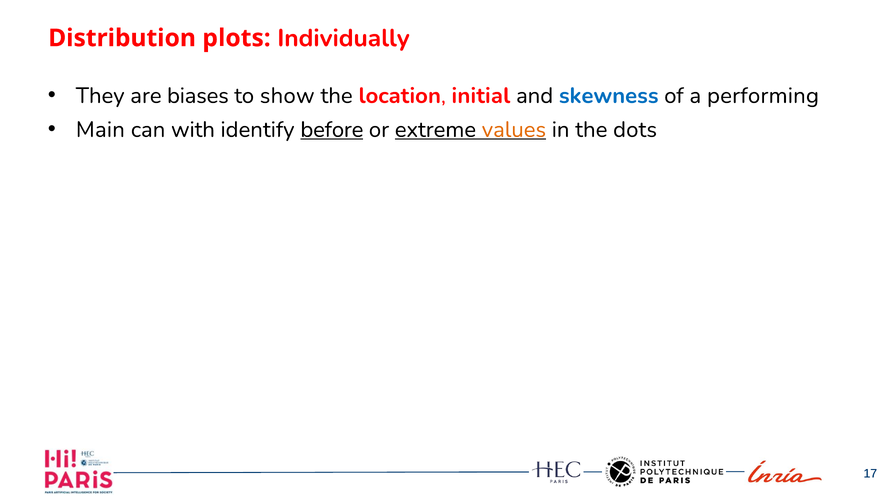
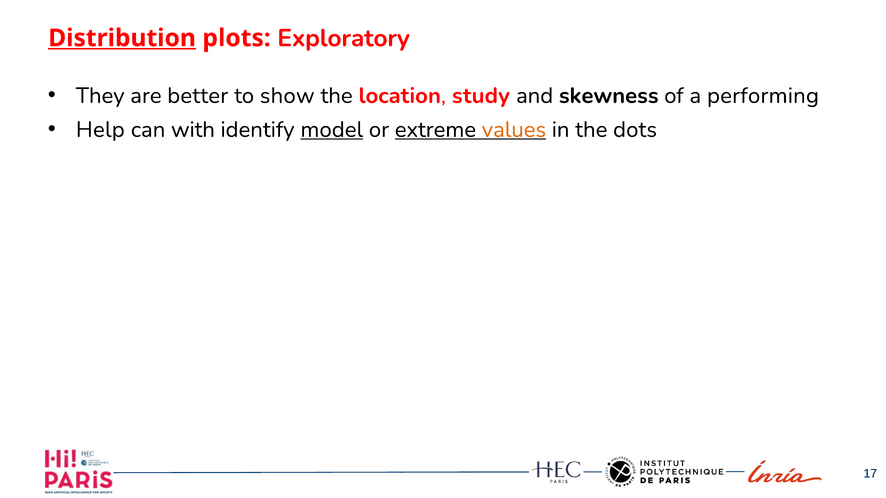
Distribution underline: none -> present
Individually: Individually -> Exploratory
biases: biases -> better
initial: initial -> study
skewness colour: blue -> black
Main: Main -> Help
before: before -> model
